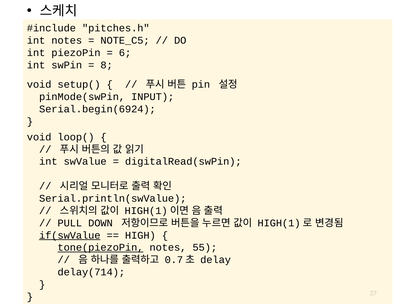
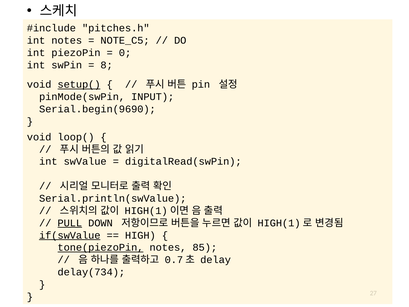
6: 6 -> 0
setup( underline: none -> present
Serial.begin(6924: Serial.begin(6924 -> Serial.begin(9690
PULL underline: none -> present
55: 55 -> 85
delay(714: delay(714 -> delay(734
